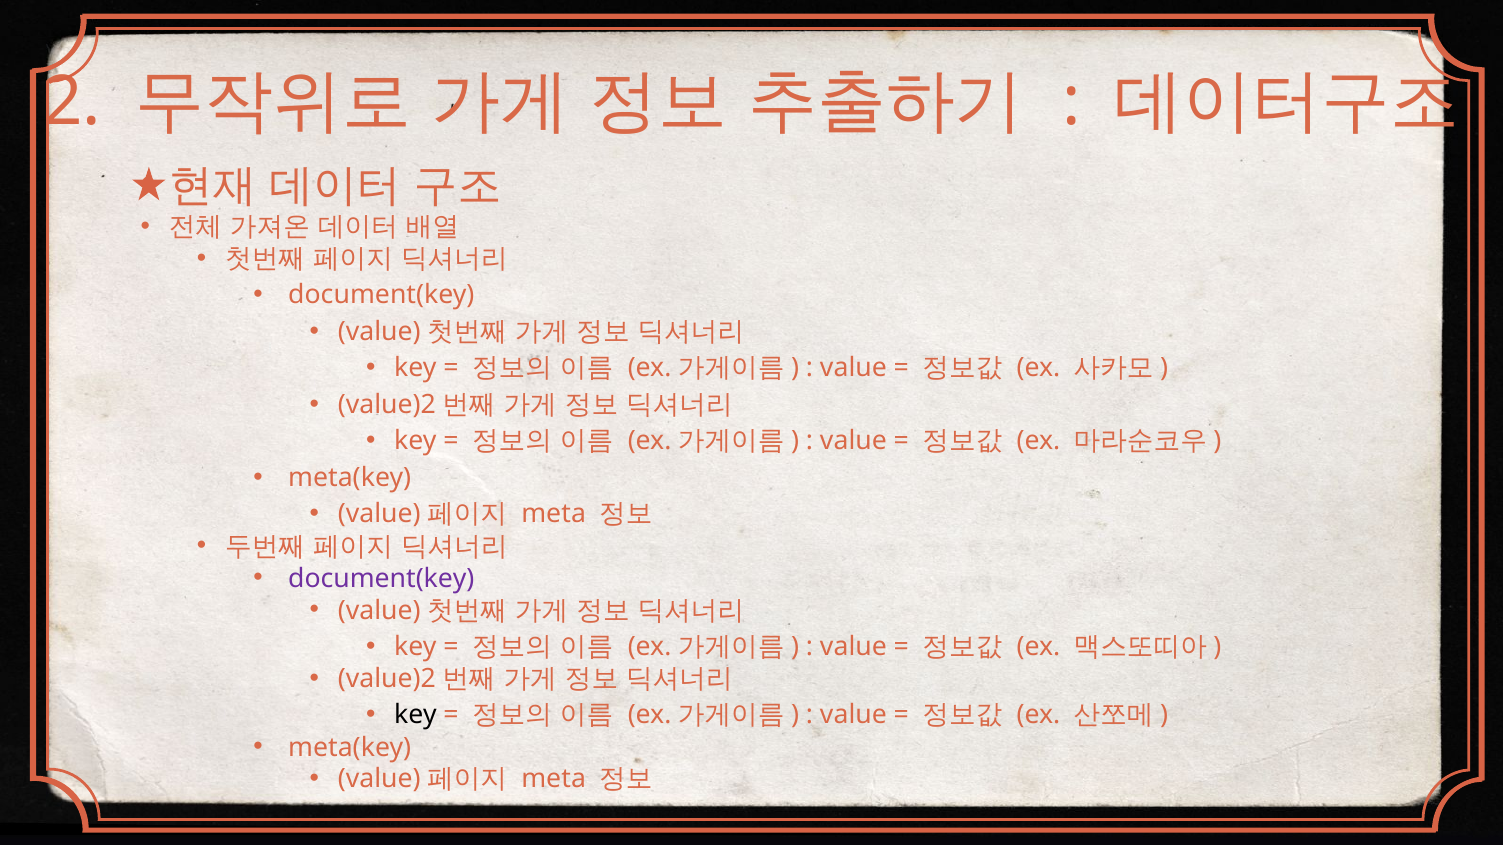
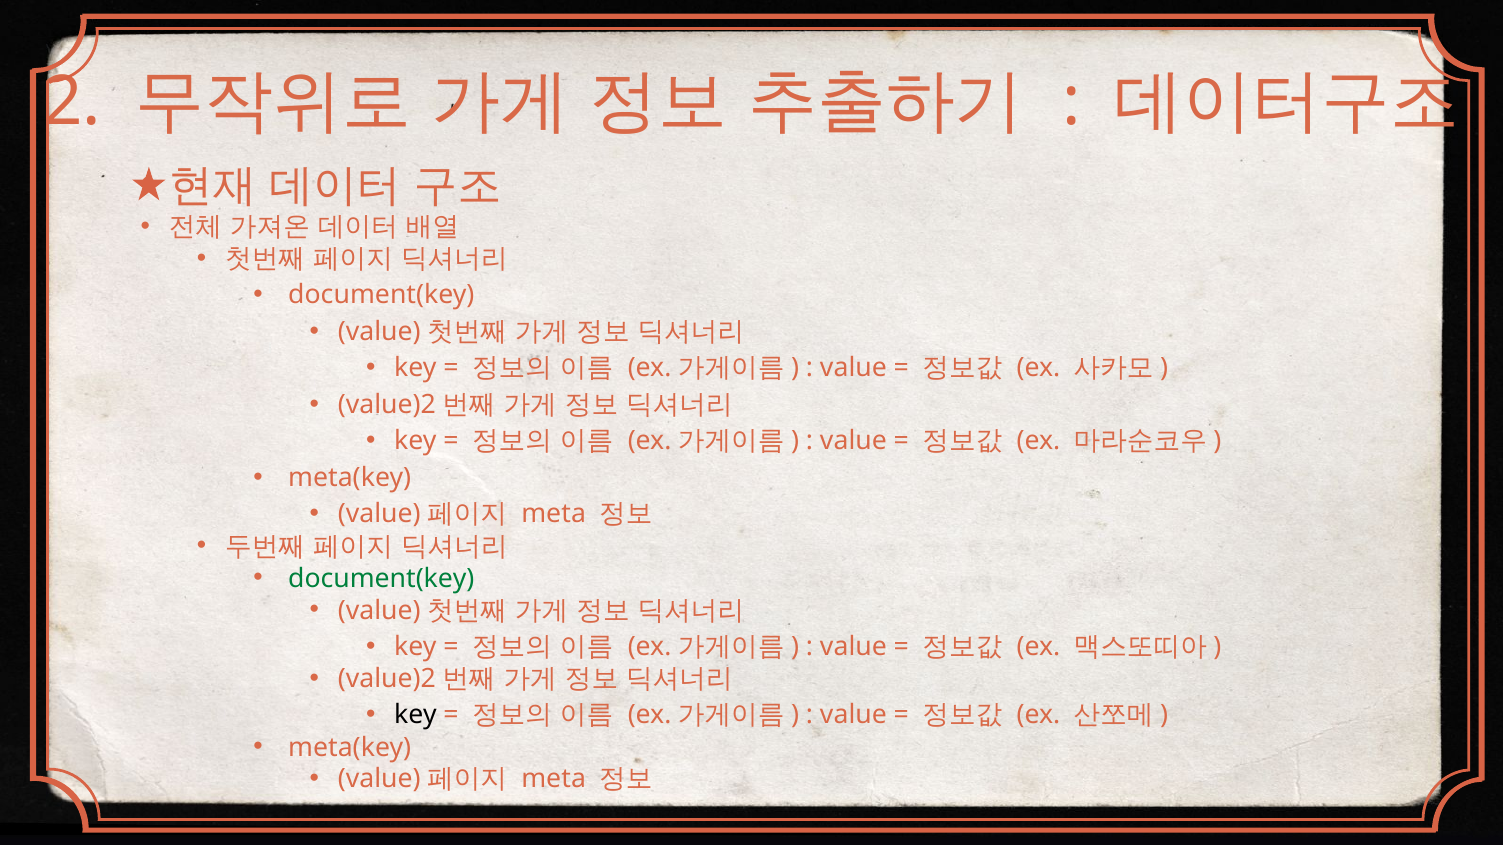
document(key at (381, 579) colour: purple -> green
